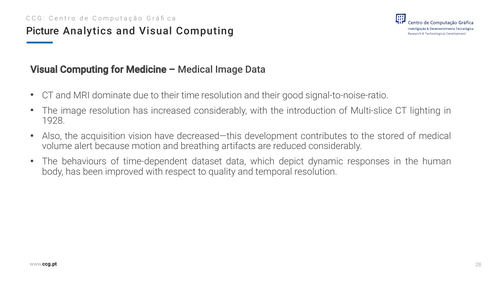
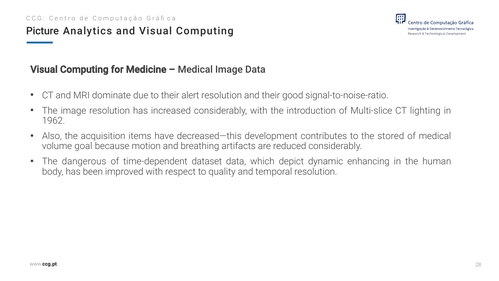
time: time -> alert
1928: 1928 -> 1962
vision: vision -> items
alert: alert -> goal
behaviours: behaviours -> dangerous
responses: responses -> enhancing
